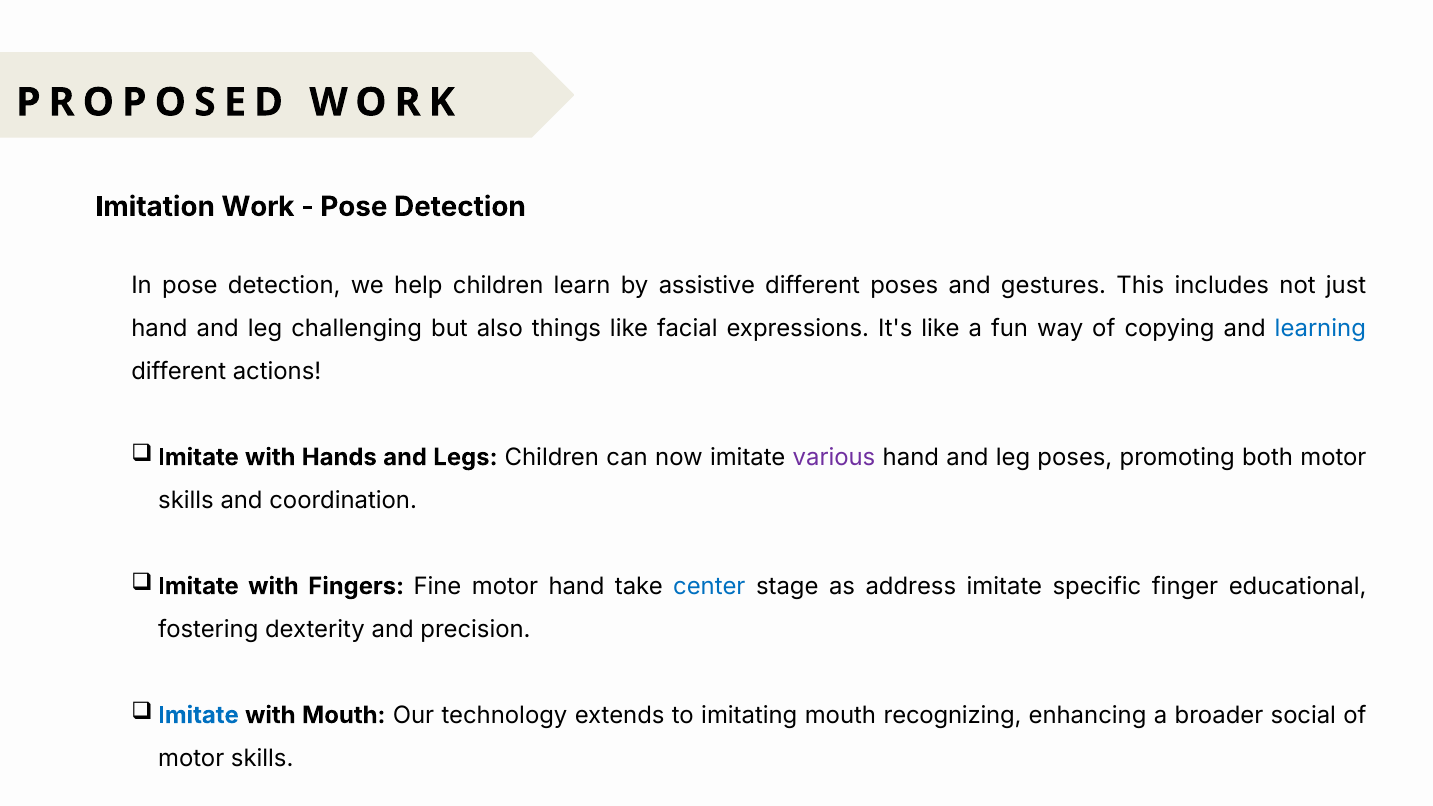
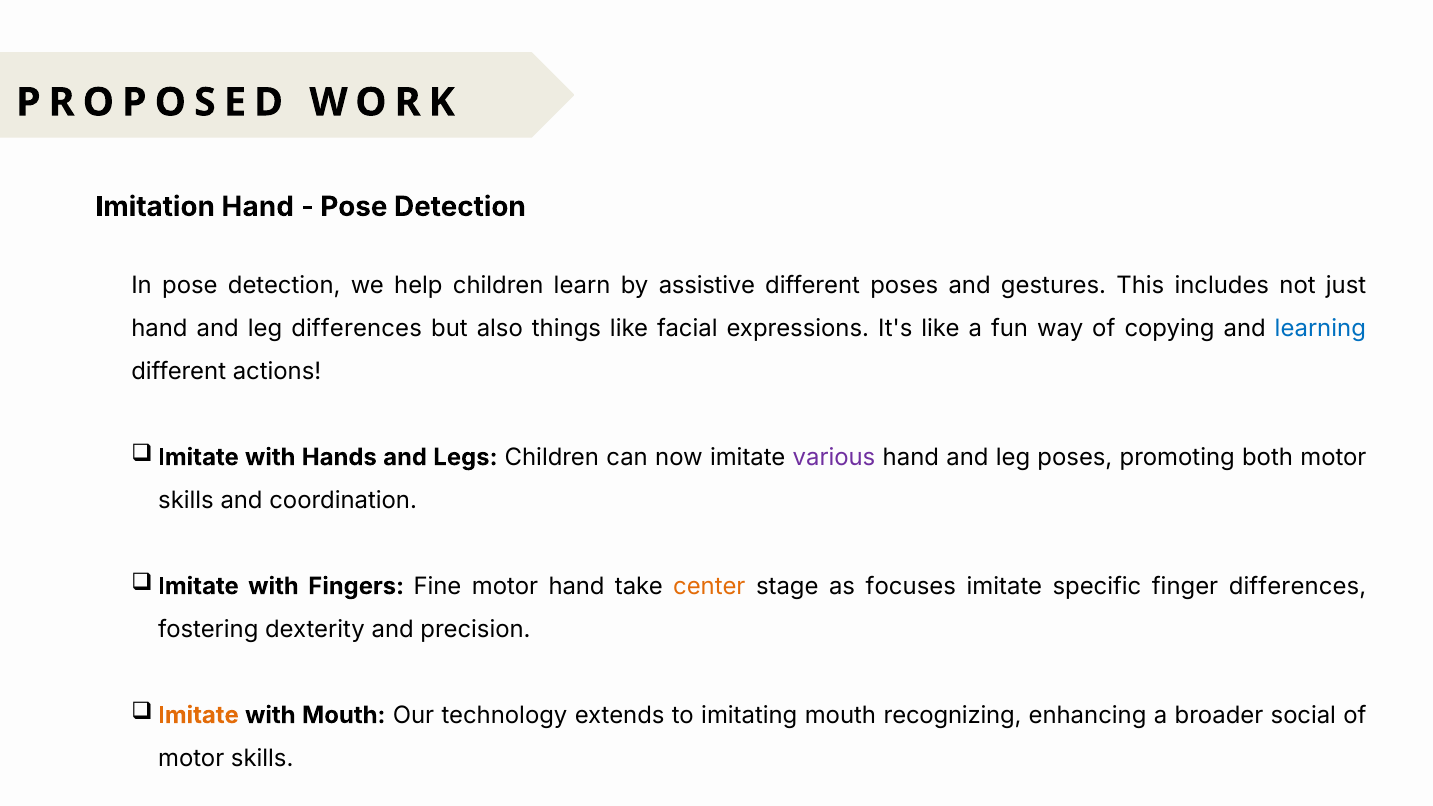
Imitation Work: Work -> Hand
leg challenging: challenging -> differences
center colour: blue -> orange
address: address -> focuses
finger educational: educational -> differences
Imitate at (198, 715) colour: blue -> orange
